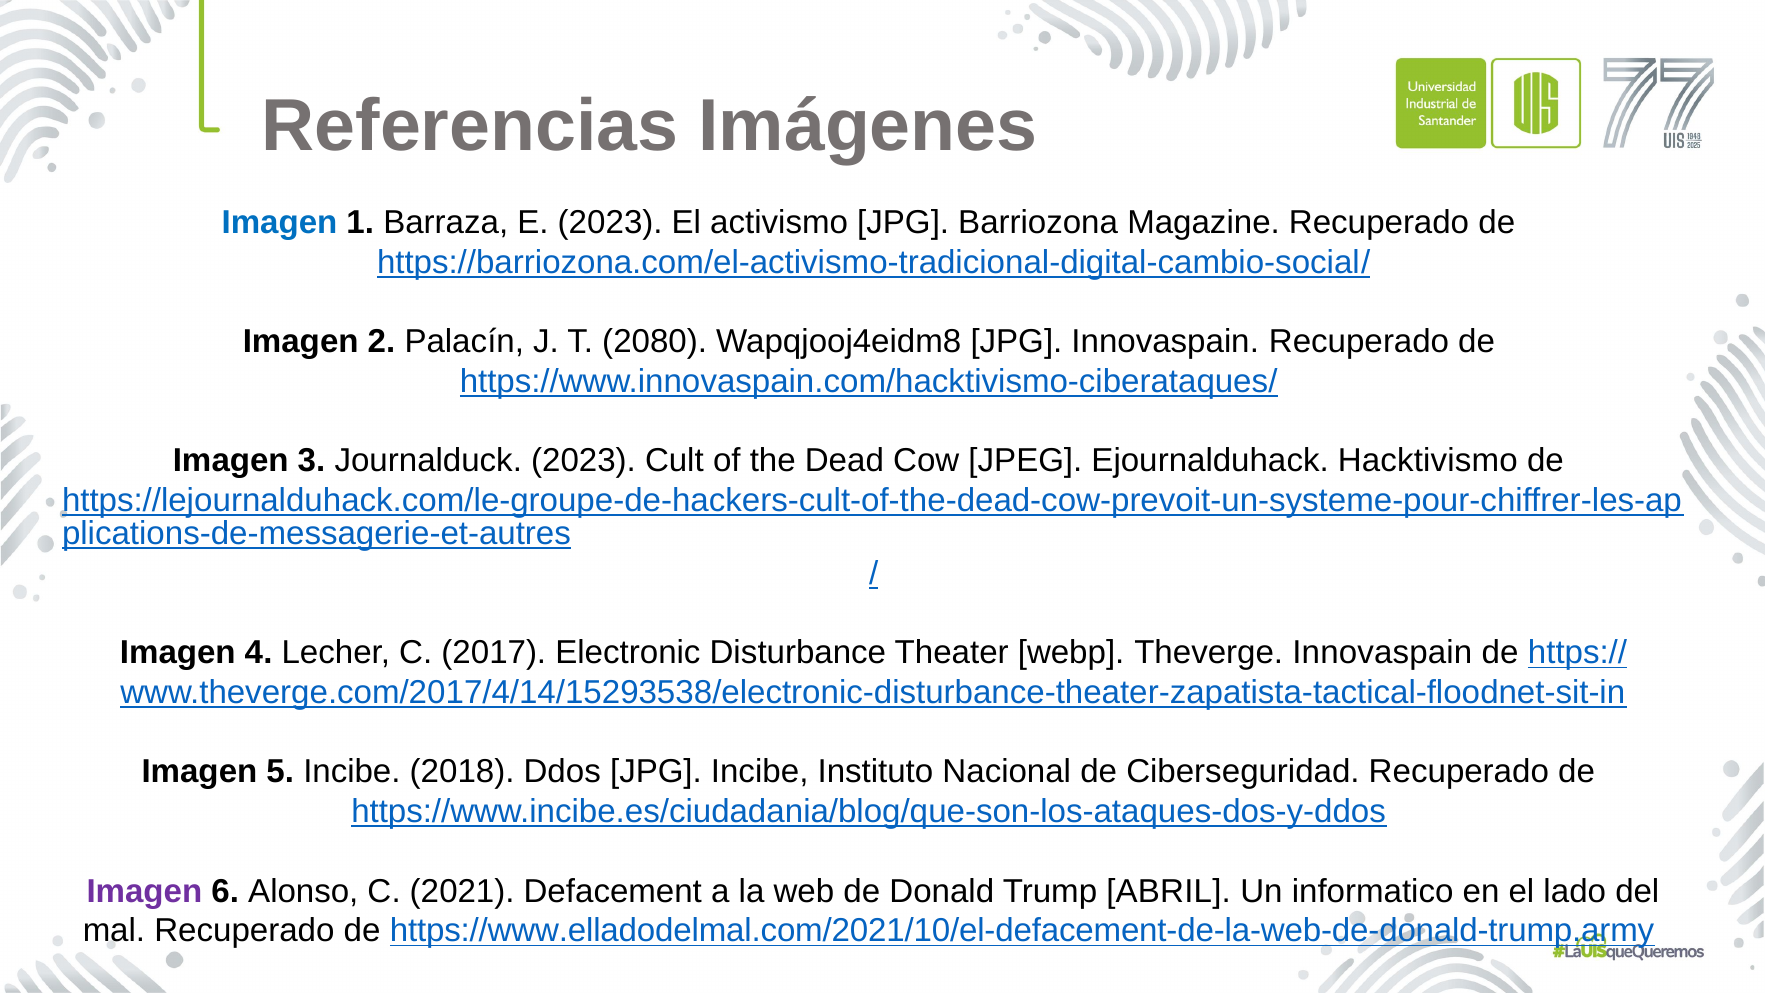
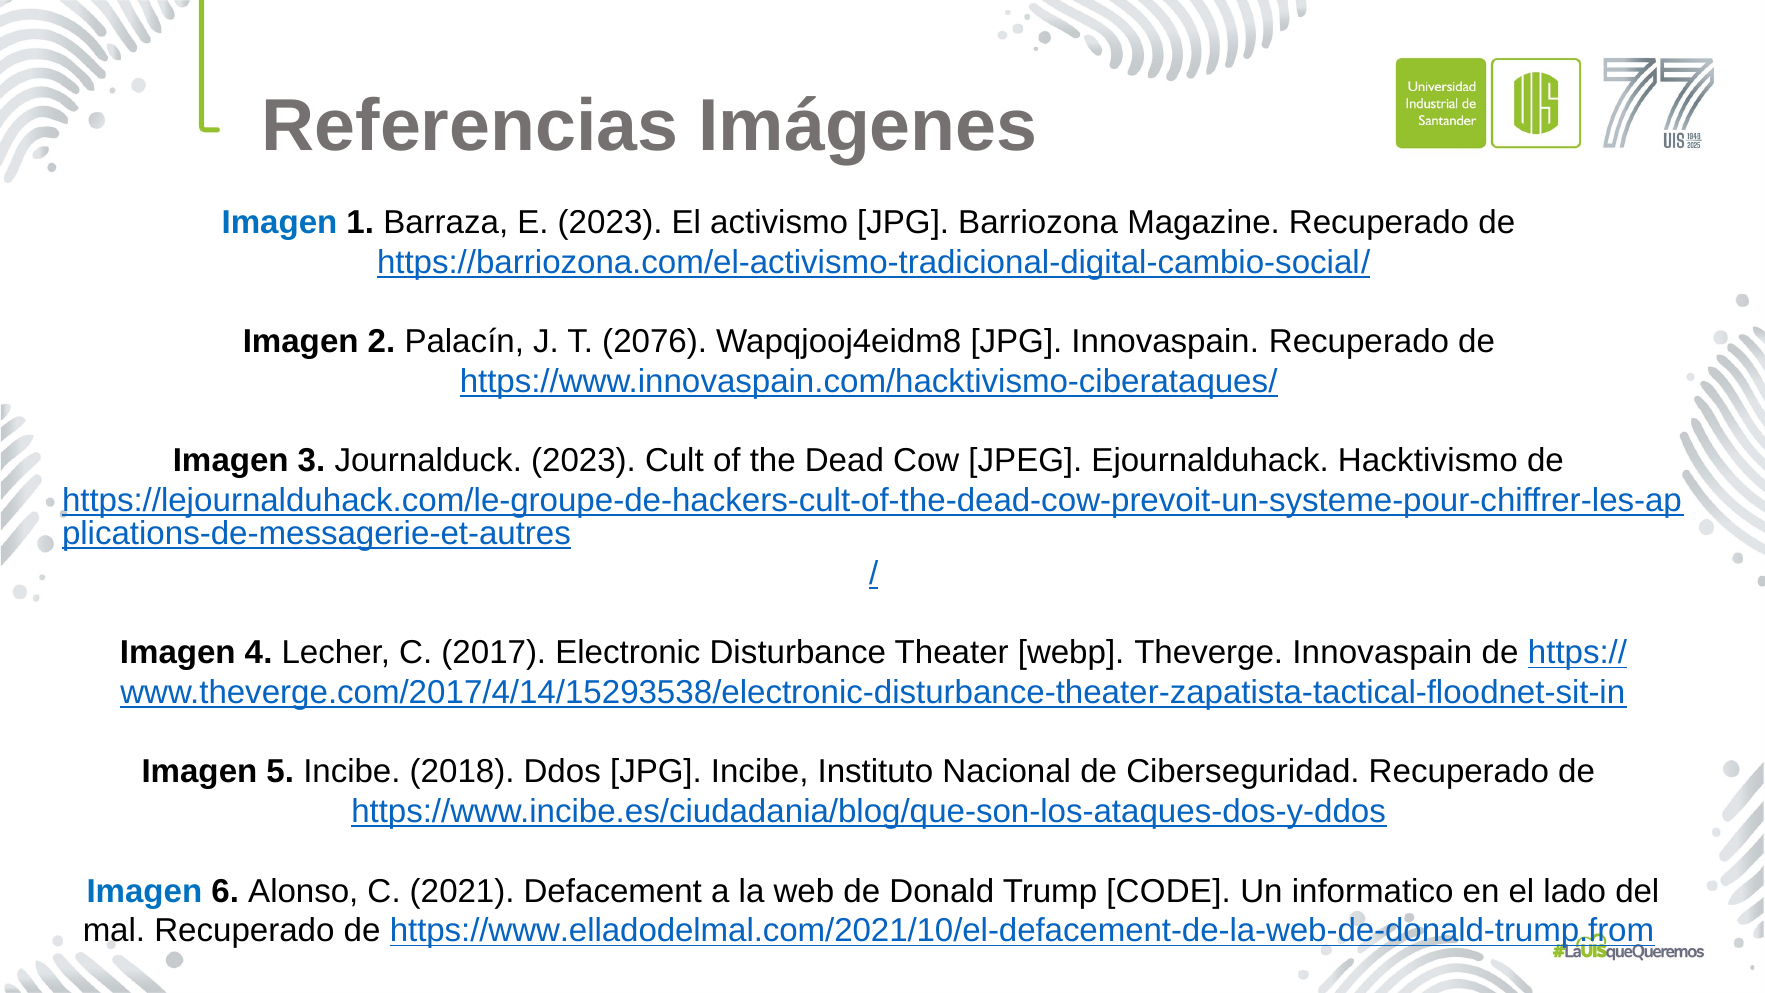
2080: 2080 -> 2076
Imagen at (144, 891) colour: purple -> blue
ABRIL: ABRIL -> CODE
https://www.elladodelmal.com/2021/10/el-defacement-de-la-web-de-donald-trump.army: https://www.elladodelmal.com/2021/10/el-defacement-de-la-web-de-donald-trump.army -> https://www.elladodelmal.com/2021/10/el-defacement-de-la-web-de-donald-trump.from
